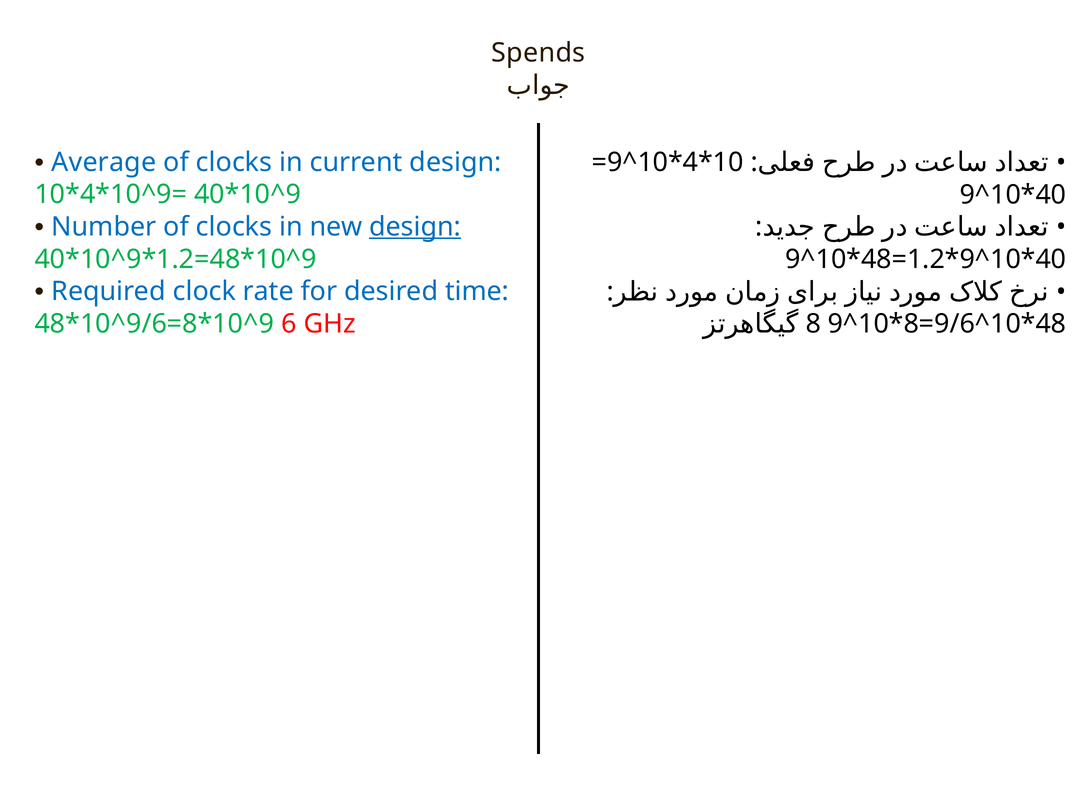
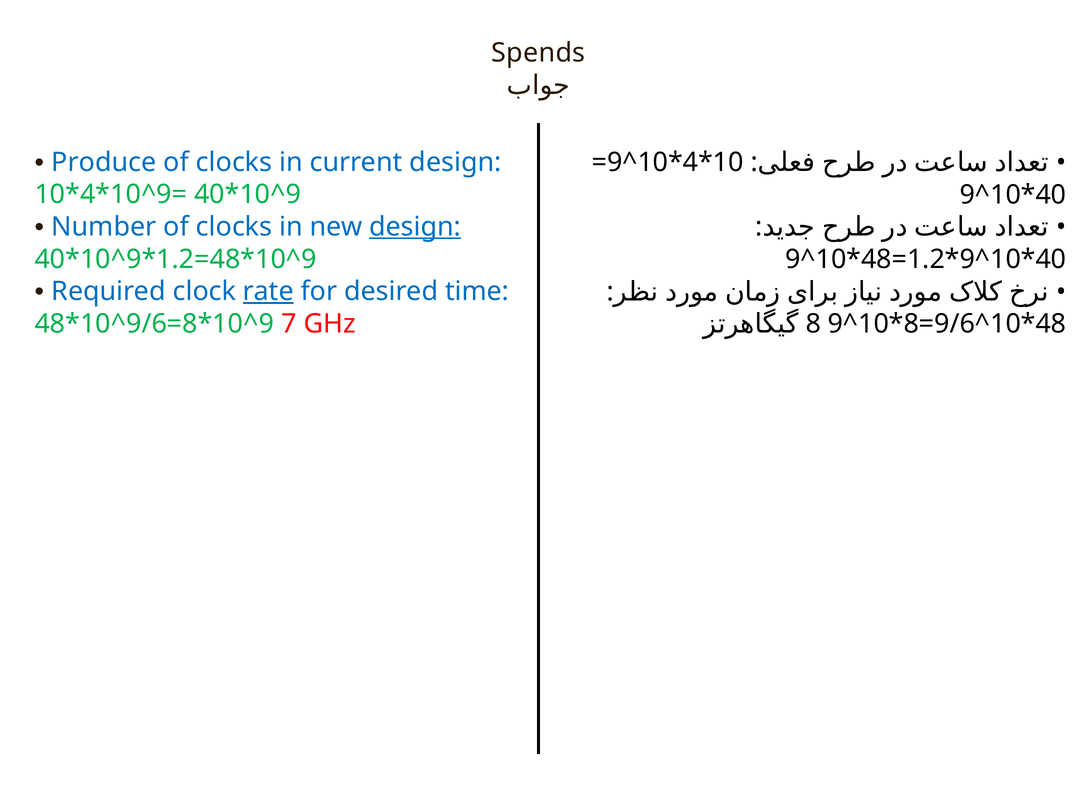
Average: Average -> Produce
rate underline: none -> present
6: 6 -> 7
